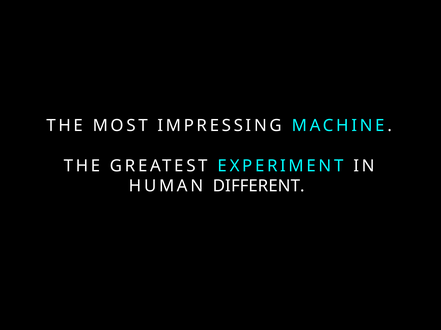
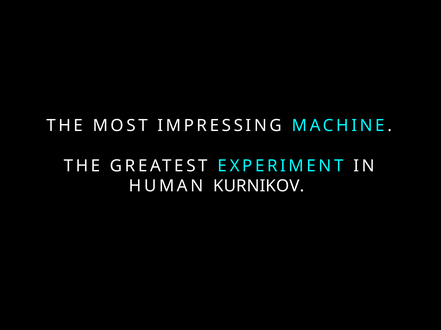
DIFFERENT: DIFFERENT -> KURNIKOV
